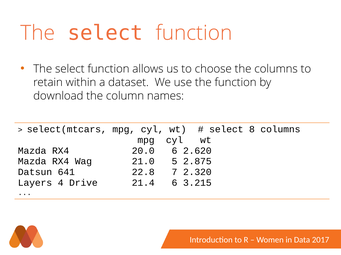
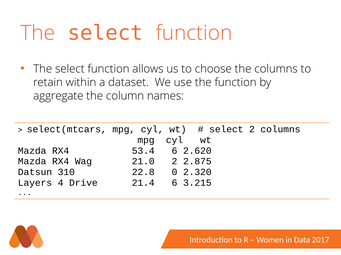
download: download -> aggregate
select 8: 8 -> 2
20.0: 20.0 -> 53.4
21.0 5: 5 -> 2
641: 641 -> 310
7: 7 -> 0
